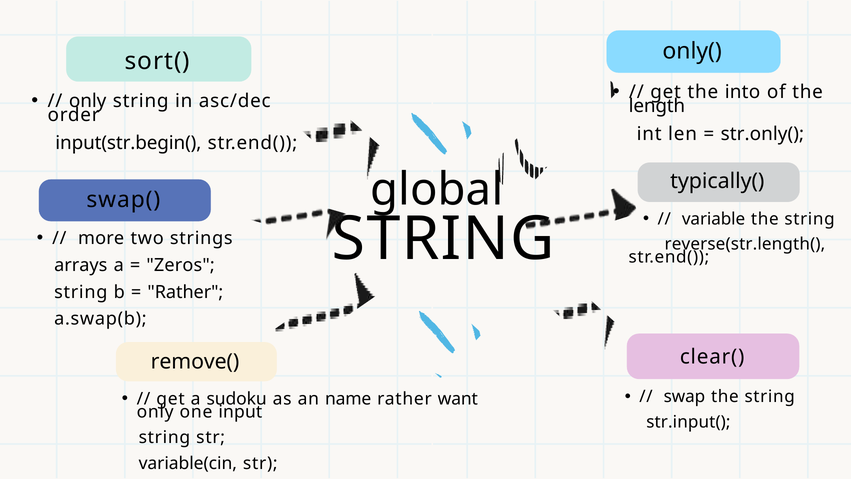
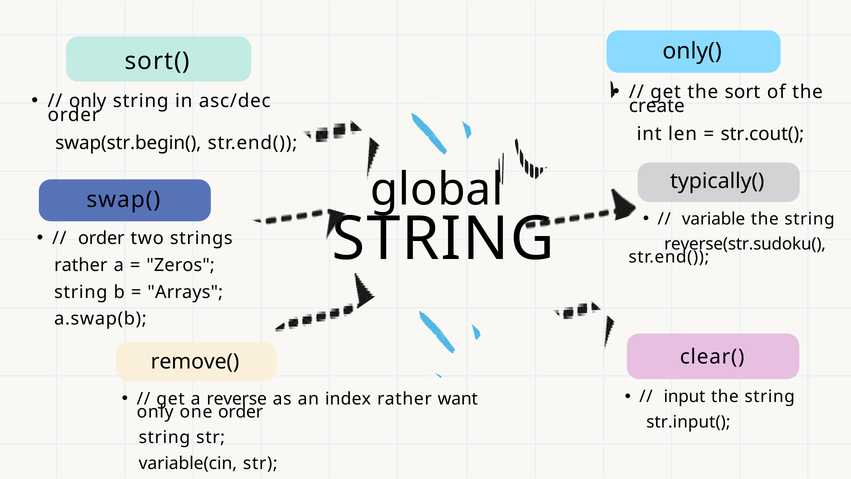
into: into -> sort
length: length -> create
str.only(: str.only( -> str.cout(
input(str.begin(: input(str.begin( -> swap(str.begin(
more at (101, 238): more -> order
reverse(str.length(: reverse(str.length( -> reverse(str.sudoku(
arrays at (81, 265): arrays -> rather
Rather at (185, 292): Rather -> Arrays
swap: swap -> input
sudoku: sudoku -> reverse
name: name -> index
one input: input -> order
